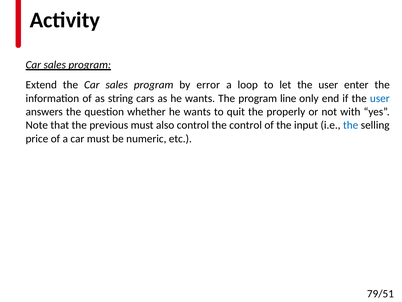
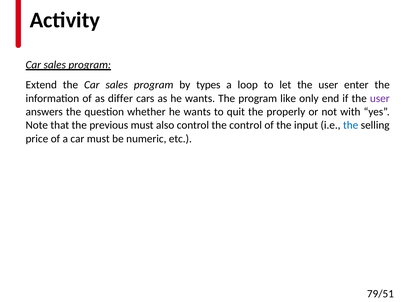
error: error -> types
string: string -> differ
line: line -> like
user at (380, 98) colour: blue -> purple
